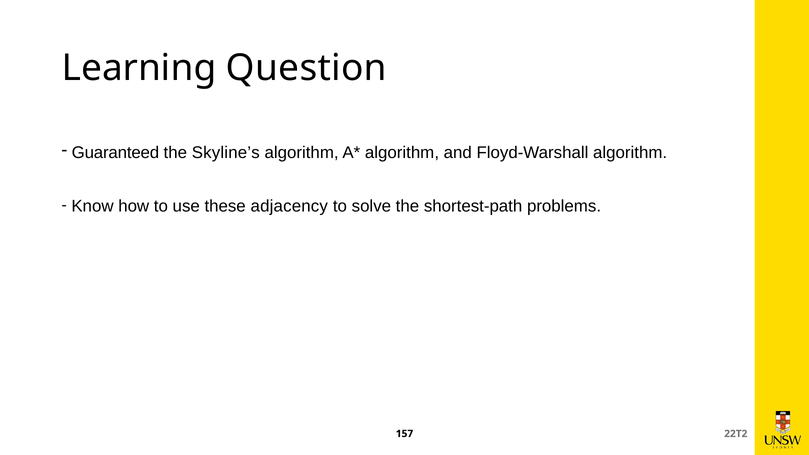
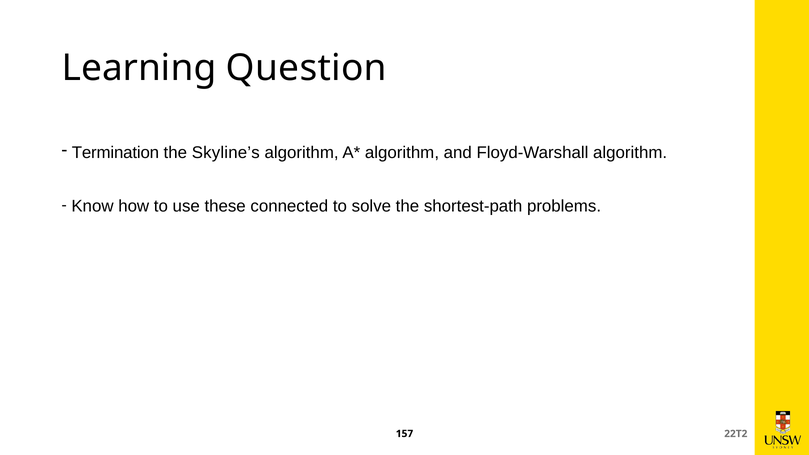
Guaranteed: Guaranteed -> Termination
adjacency: adjacency -> connected
